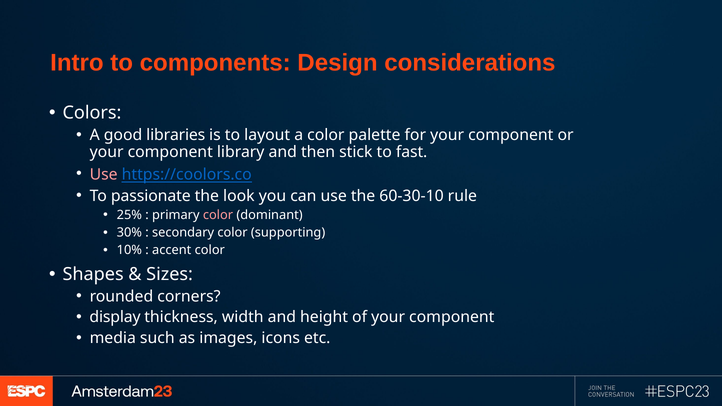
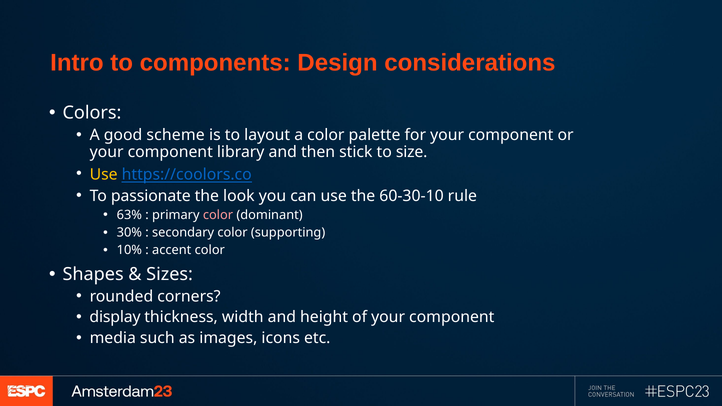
libraries: libraries -> scheme
fast: fast -> size
Use at (104, 175) colour: pink -> yellow
25%: 25% -> 63%
